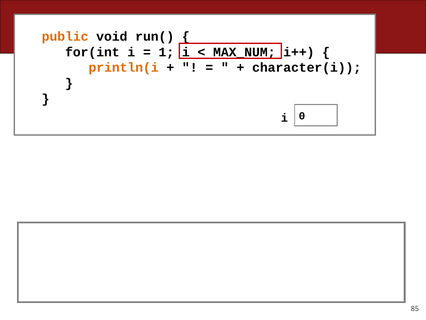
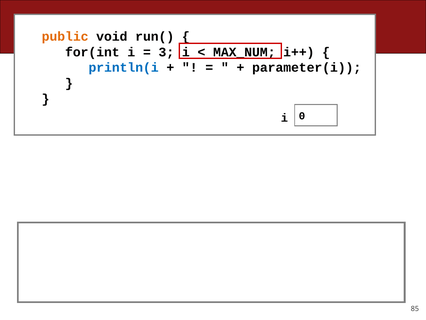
1: 1 -> 3
println(i colour: orange -> blue
character(i: character(i -> parameter(i
